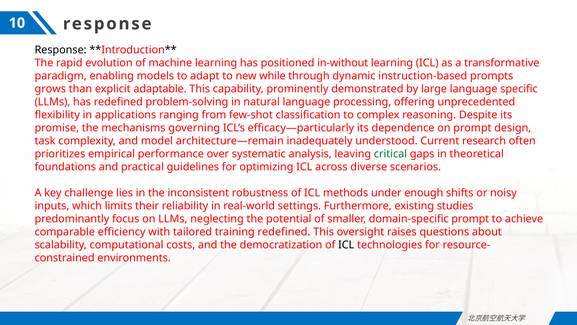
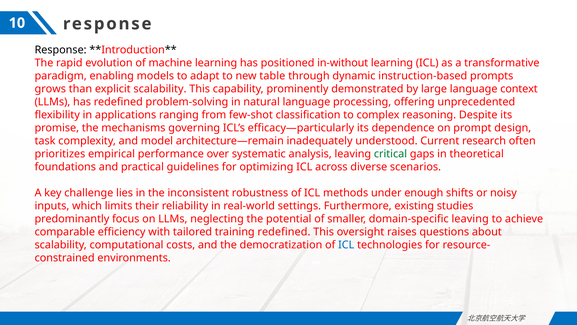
while: while -> table
explicit adaptable: adaptable -> scalability
specific: specific -> context
domain-specific prompt: prompt -> leaving
ICL at (346, 244) colour: black -> blue
